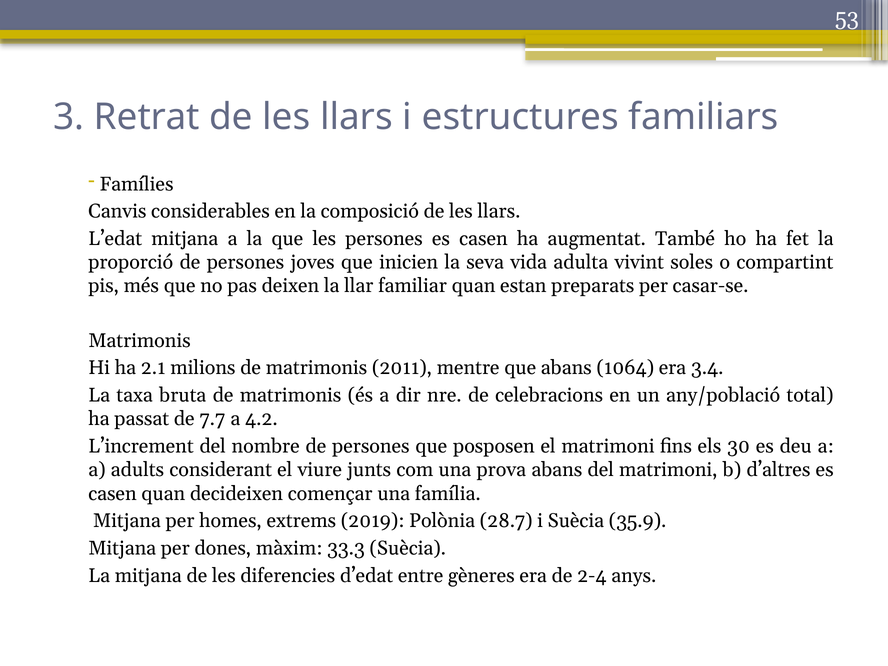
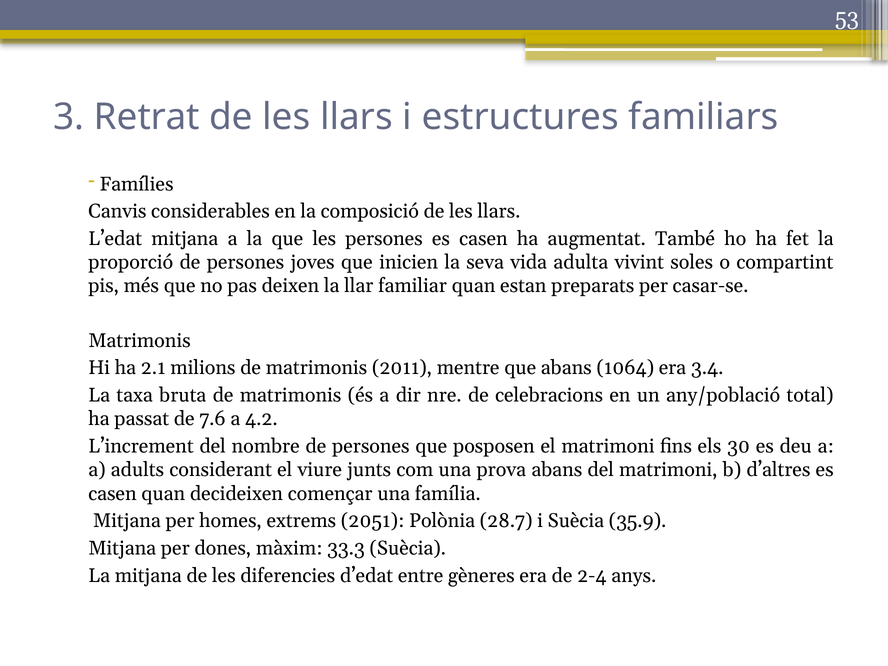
7.7: 7.7 -> 7.6
2019: 2019 -> 2051
